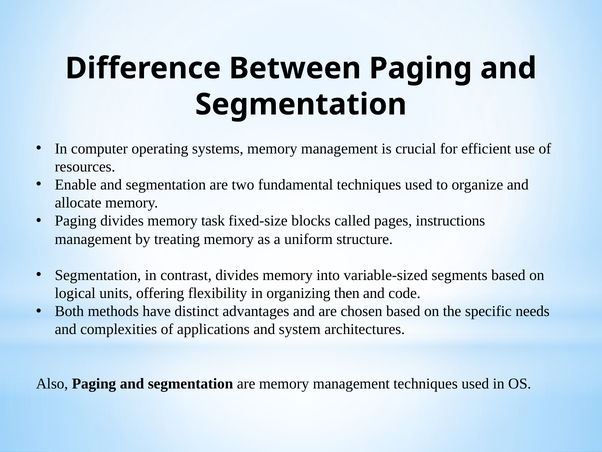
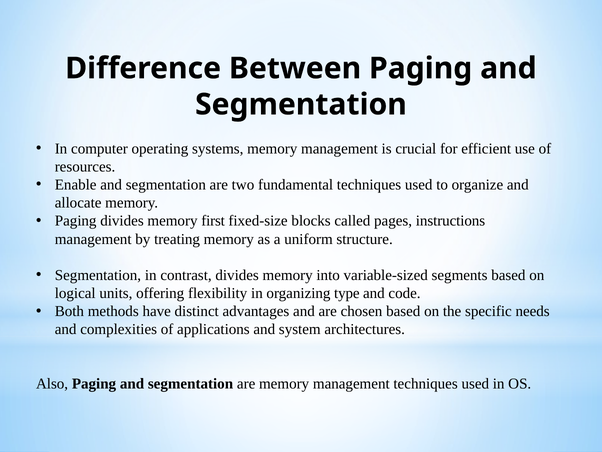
task: task -> first
then: then -> type
